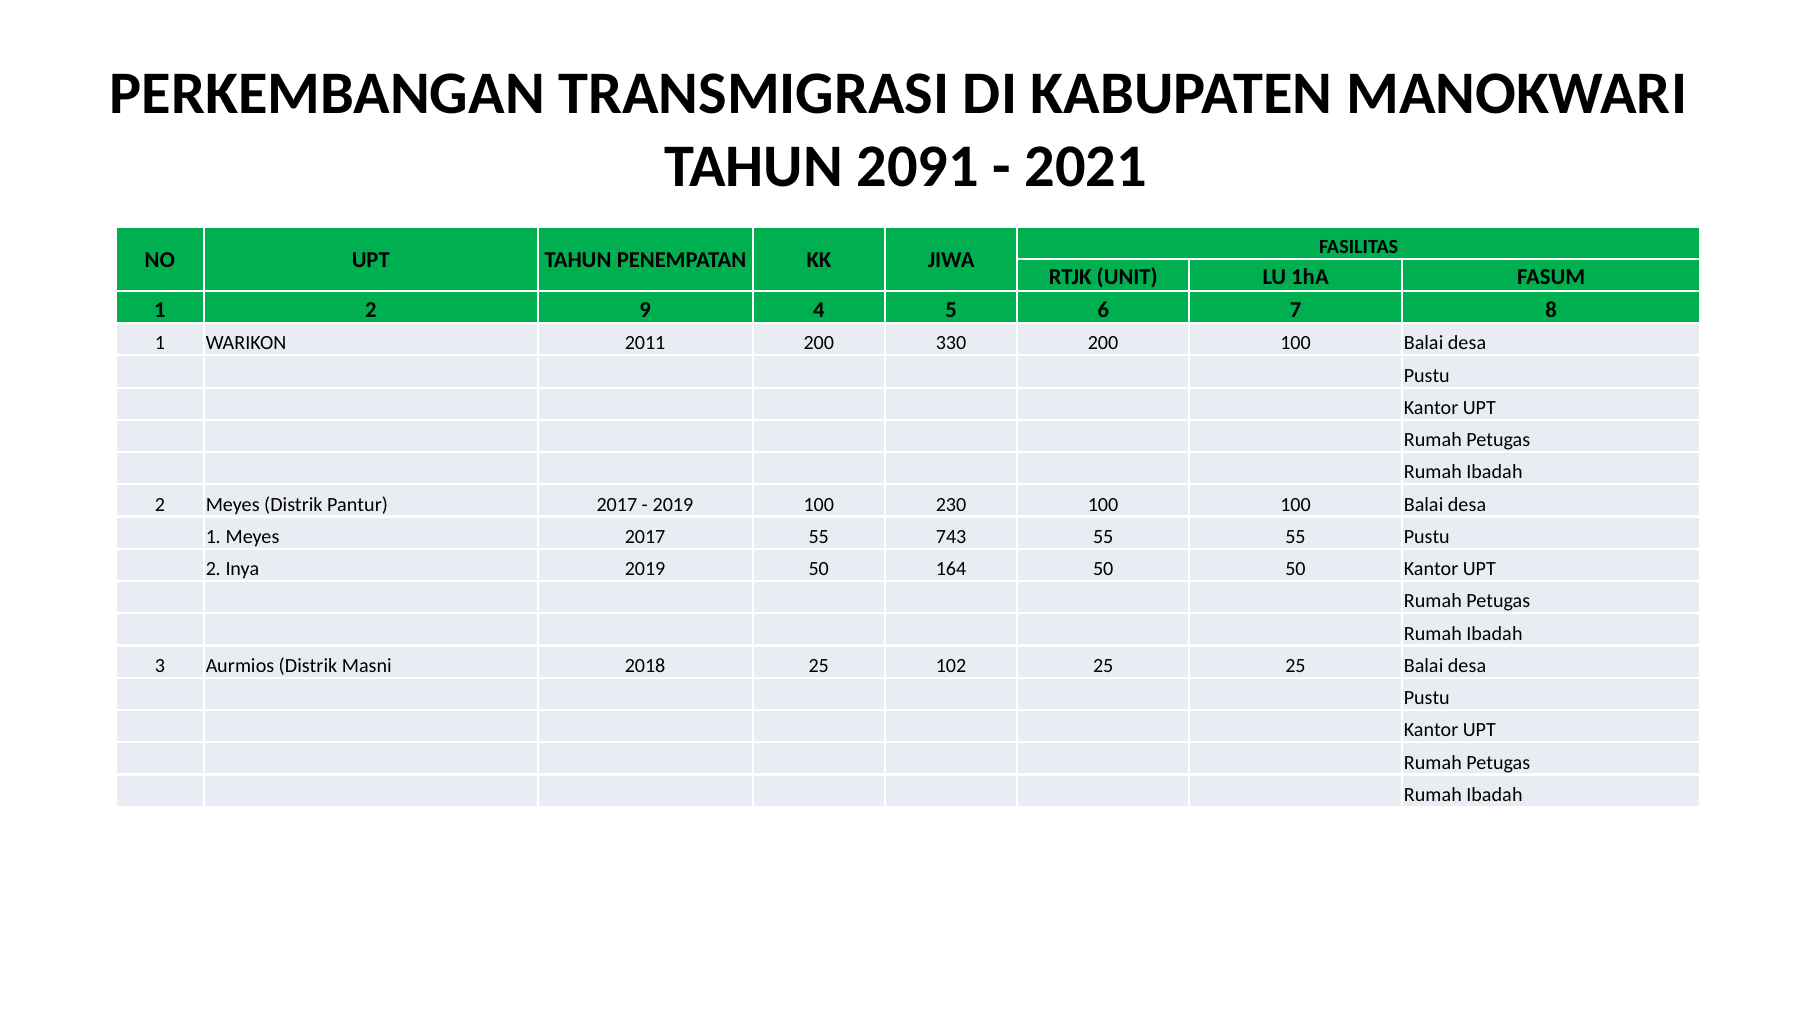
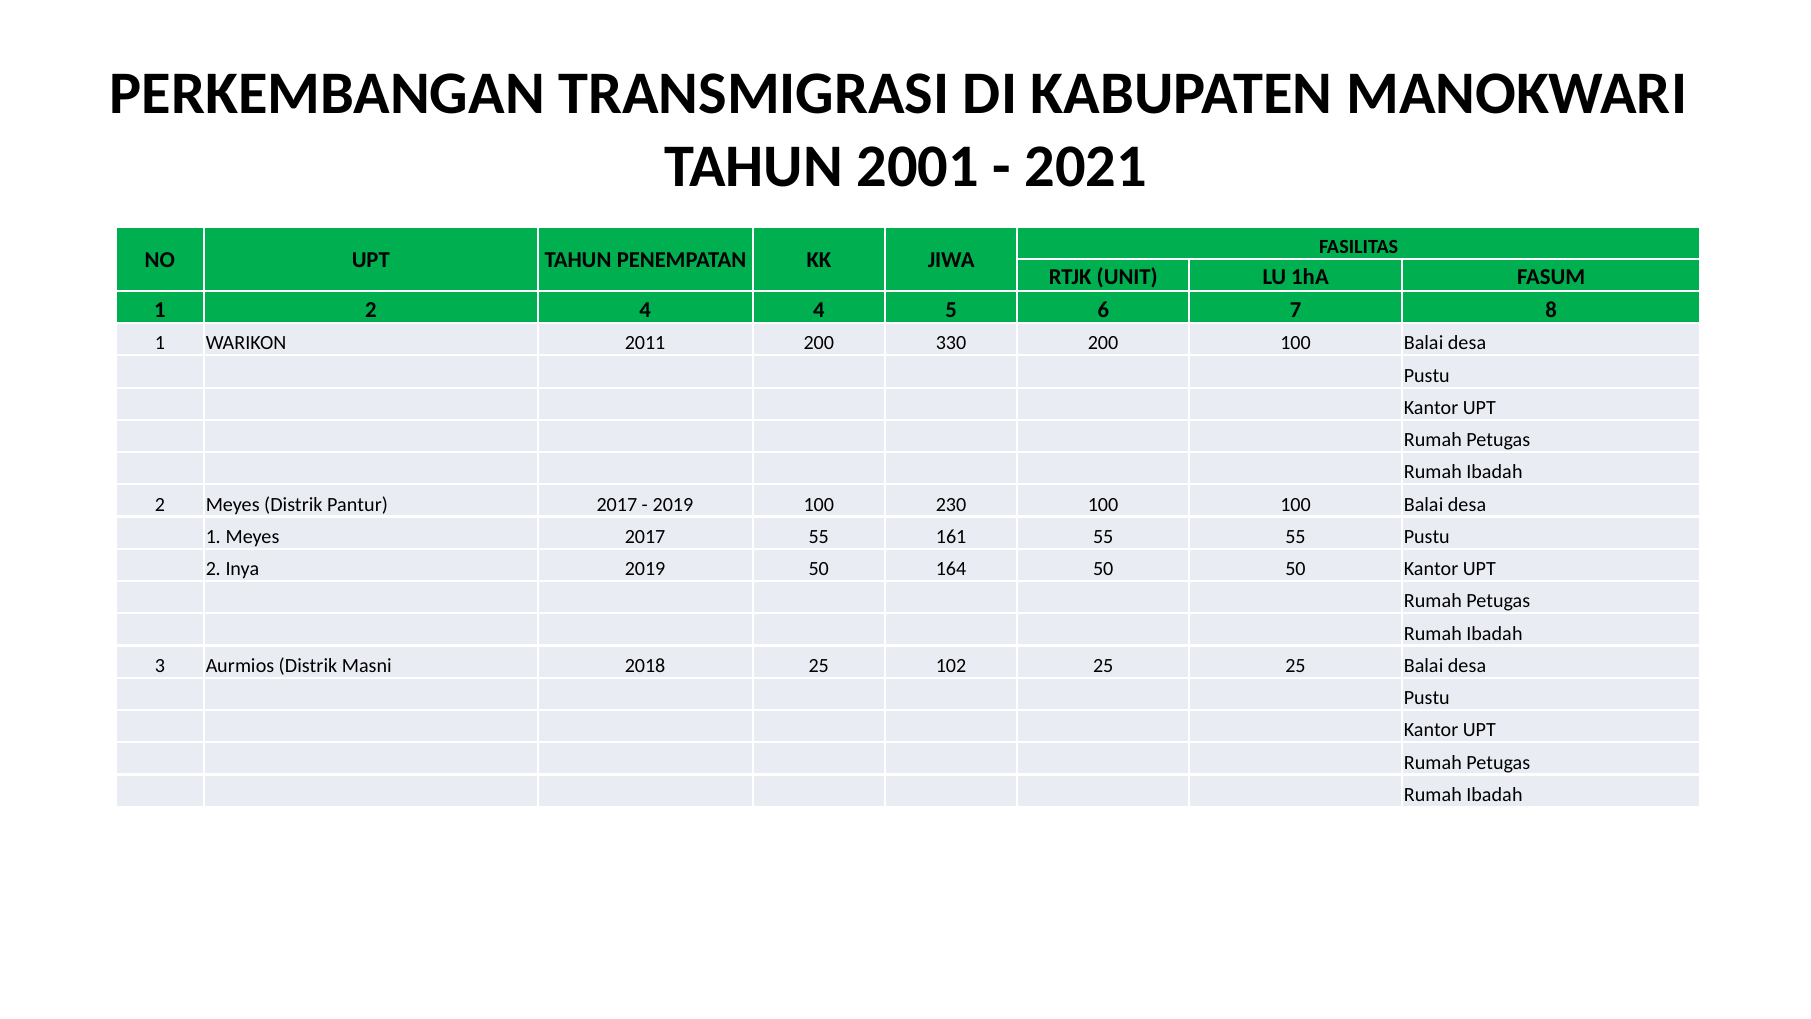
2091: 2091 -> 2001
2 9: 9 -> 4
743: 743 -> 161
